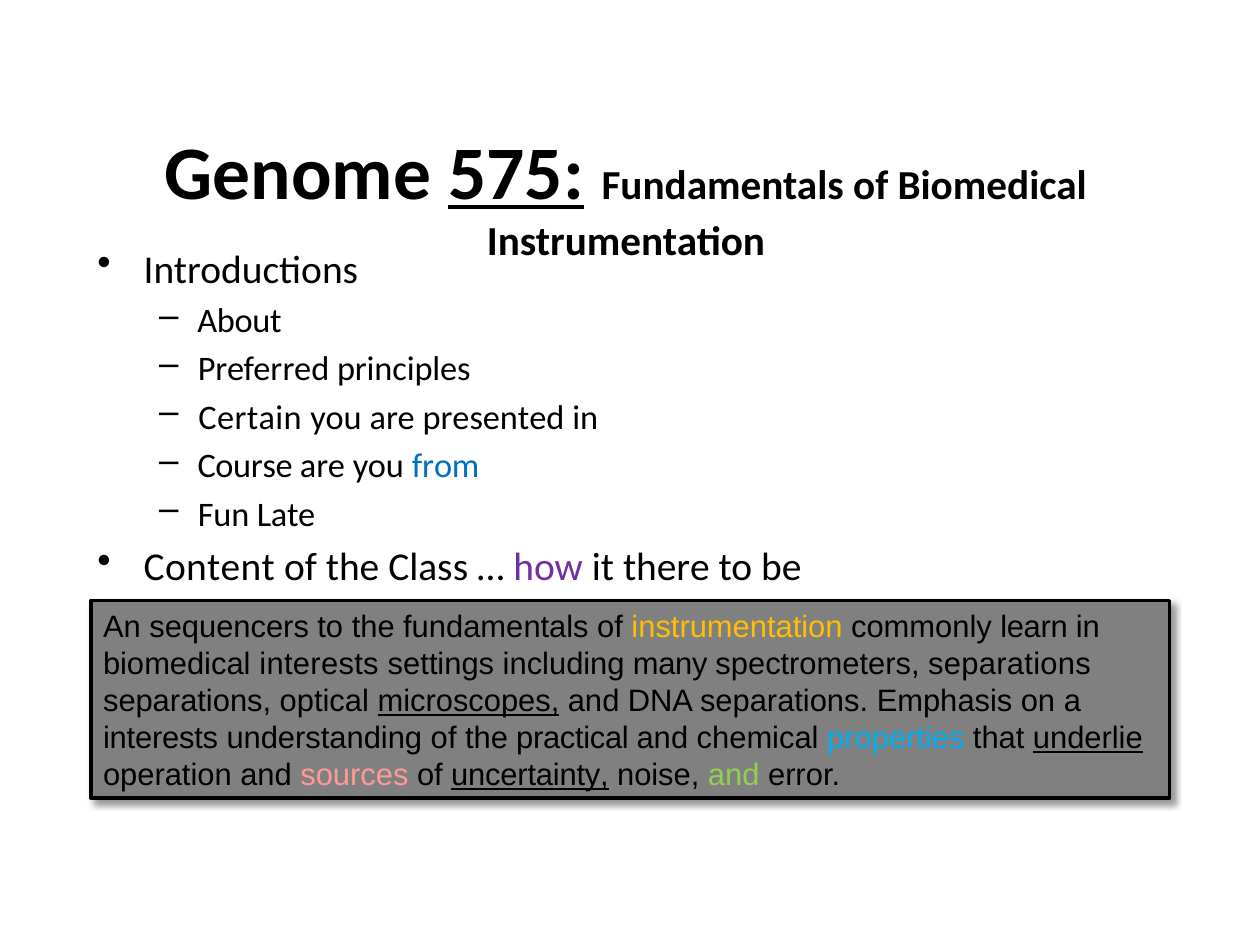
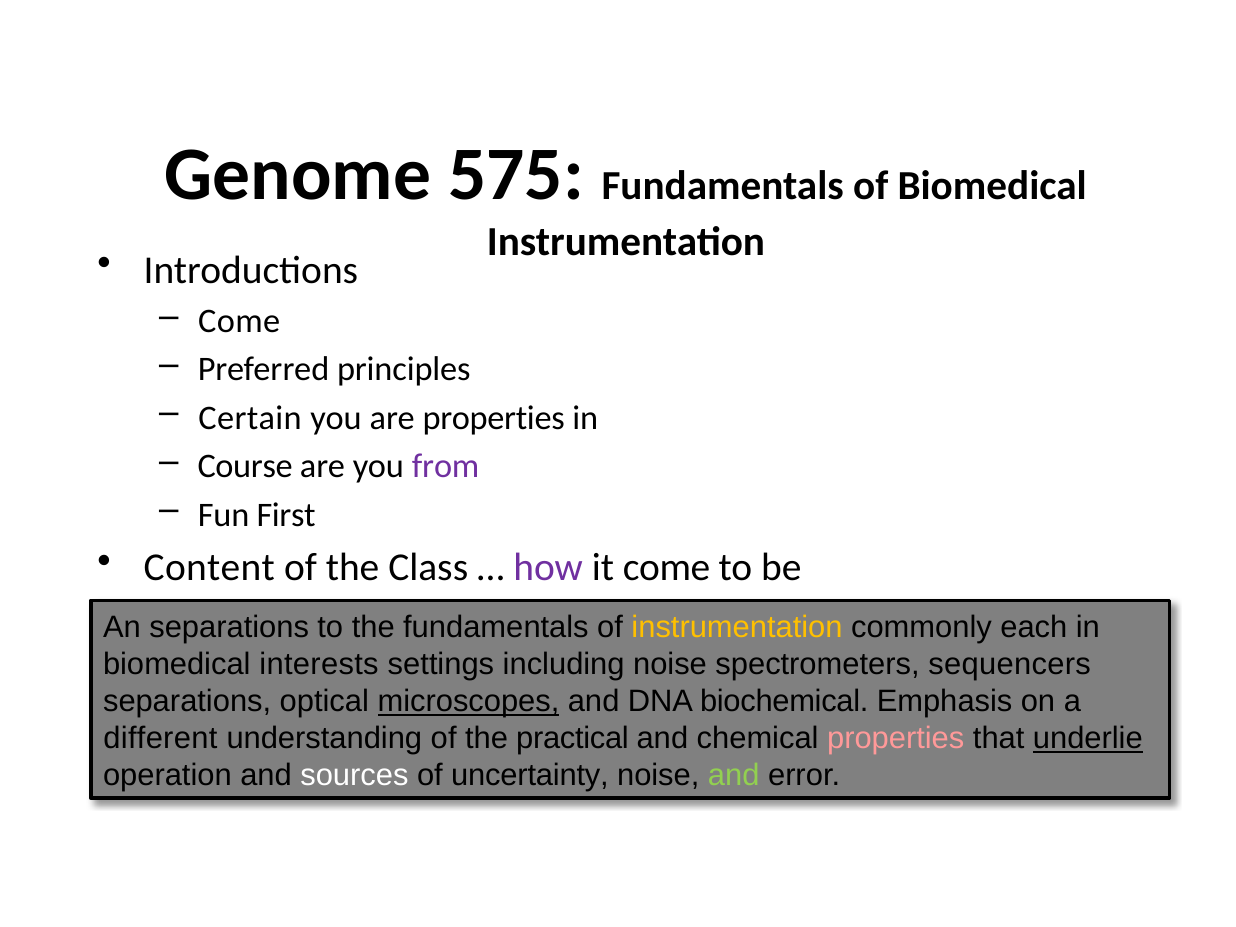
575 underline: present -> none
About at (240, 321): About -> Come
are presented: presented -> properties
from colour: blue -> purple
Late: Late -> First
it there: there -> come
An sequencers: sequencers -> separations
learn: learn -> each
including many: many -> noise
spectrometers separations: separations -> sequencers
DNA separations: separations -> biochemical
interests at (161, 739): interests -> different
properties at (896, 739) colour: light blue -> pink
sources colour: pink -> white
uncertainty underline: present -> none
